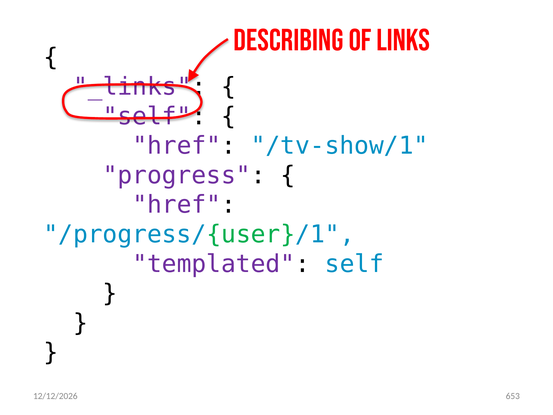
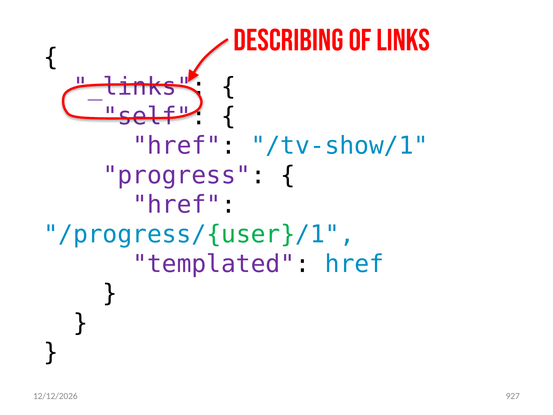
templated self: self -> href
653: 653 -> 927
